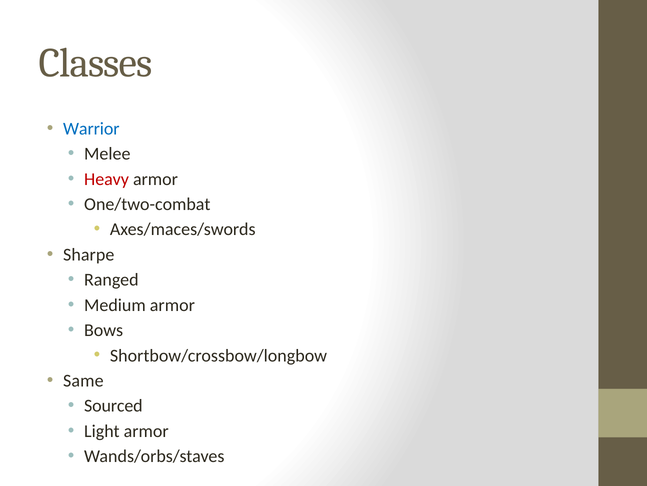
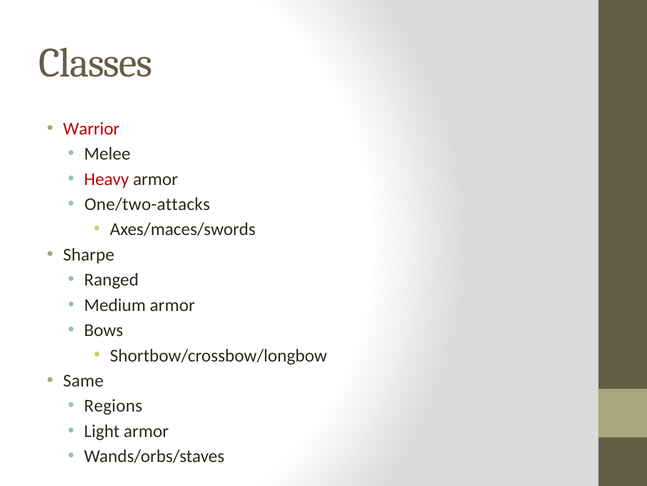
Warrior colour: blue -> red
One/two-combat: One/two-combat -> One/two-attacks
Sourced: Sourced -> Regions
